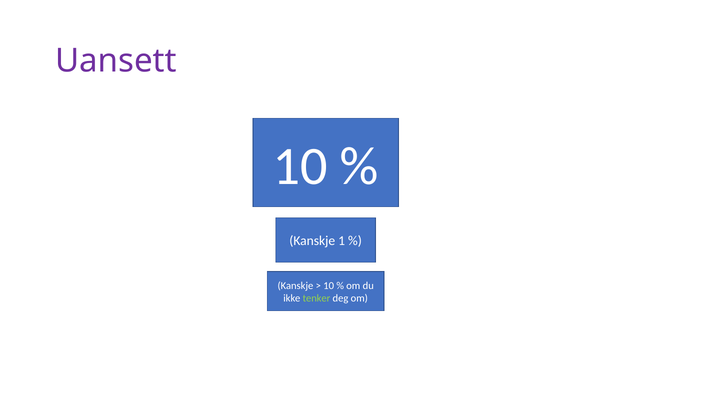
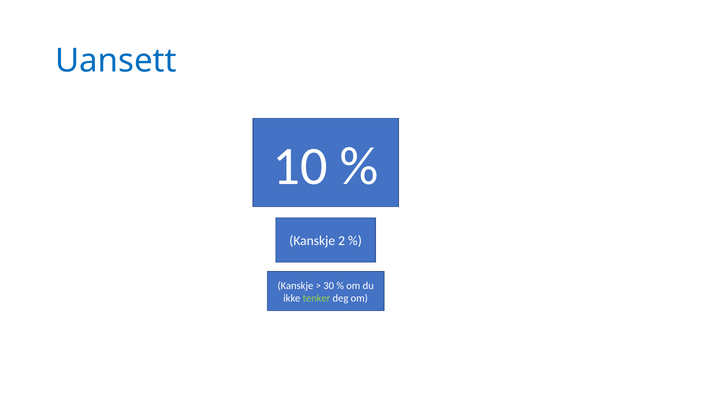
Uansett colour: purple -> blue
1: 1 -> 2
10 at (329, 286): 10 -> 30
